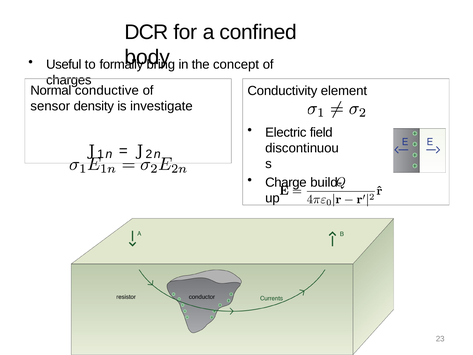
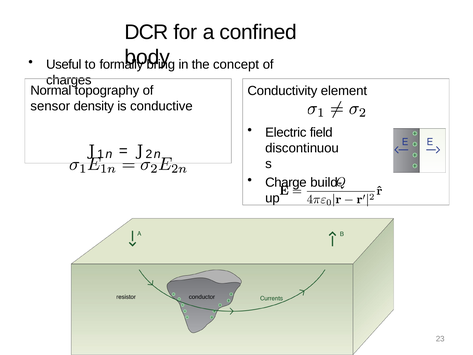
conductive: conductive -> topography
investigate: investigate -> conductive
